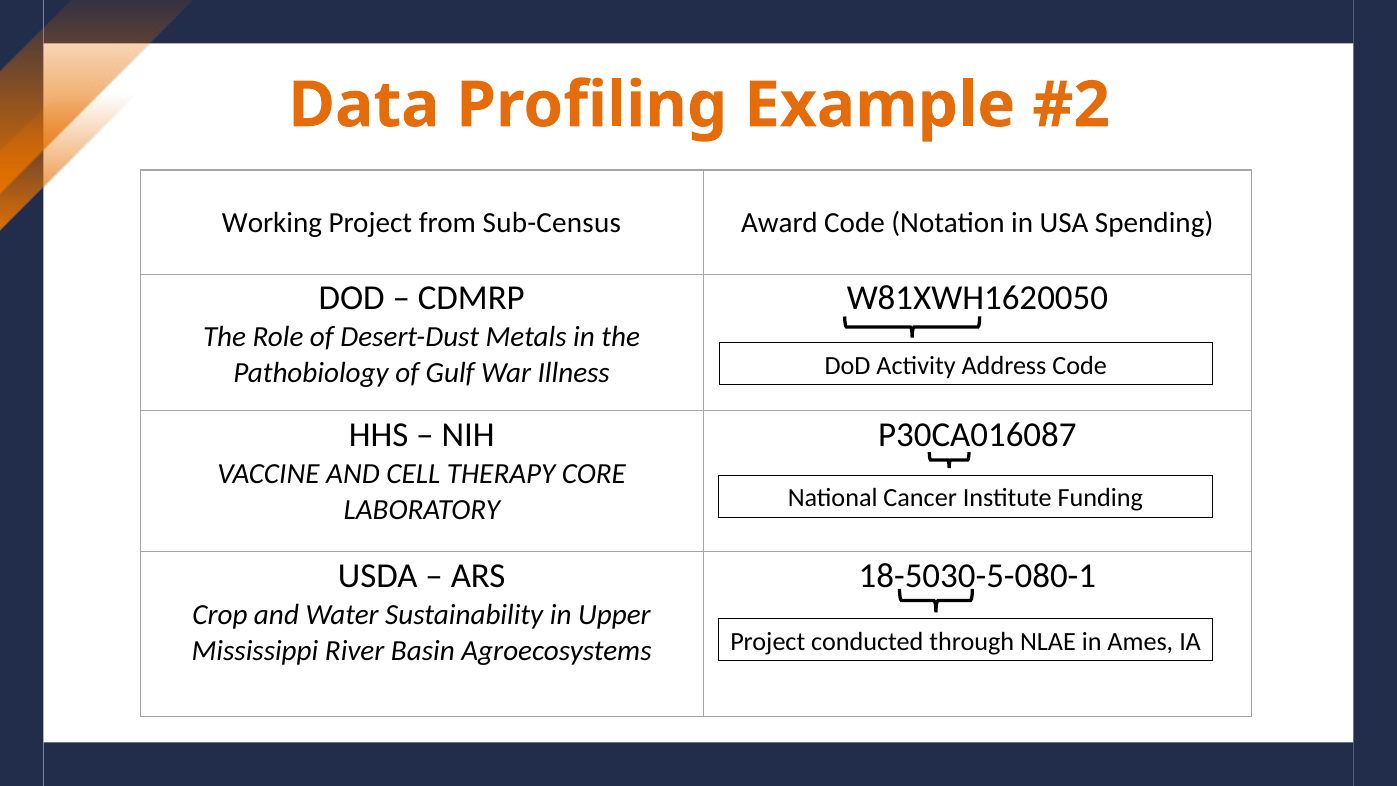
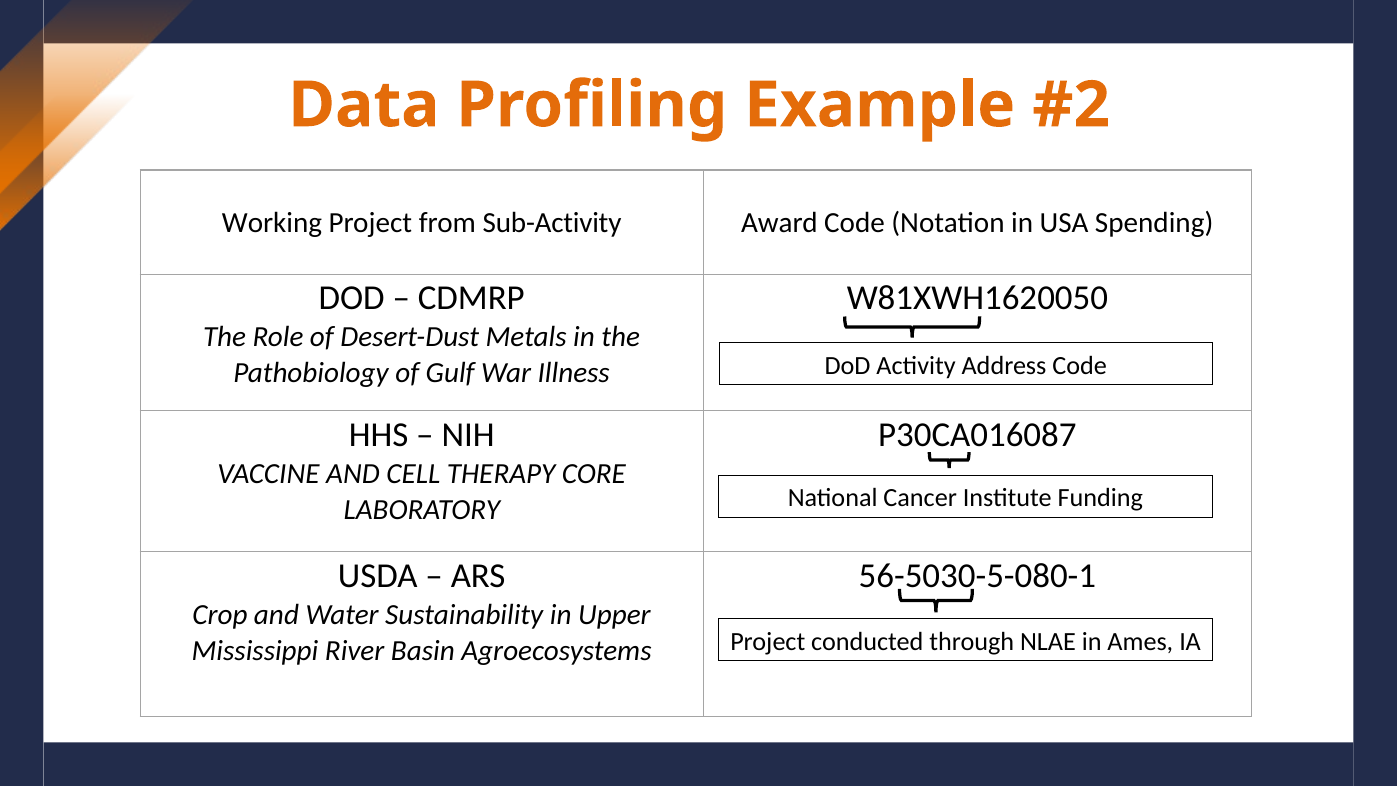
Sub-Census: Sub-Census -> Sub-Activity
18-5030-5-080-1: 18-5030-5-080-1 -> 56-5030-5-080-1
